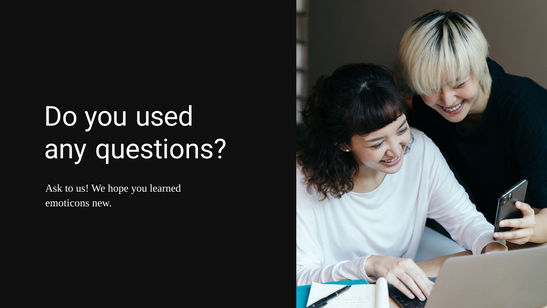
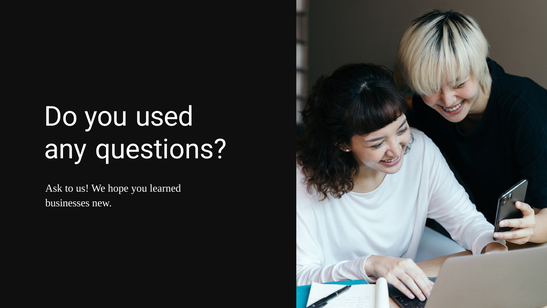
emoticons: emoticons -> businesses
